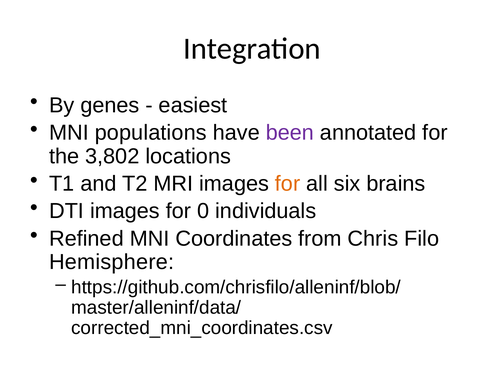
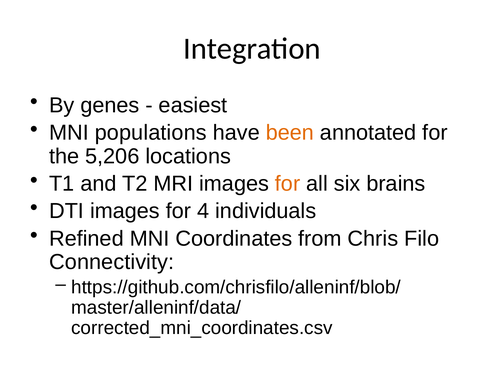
been colour: purple -> orange
3,802: 3,802 -> 5,206
0: 0 -> 4
Hemisphere: Hemisphere -> Connectivity
